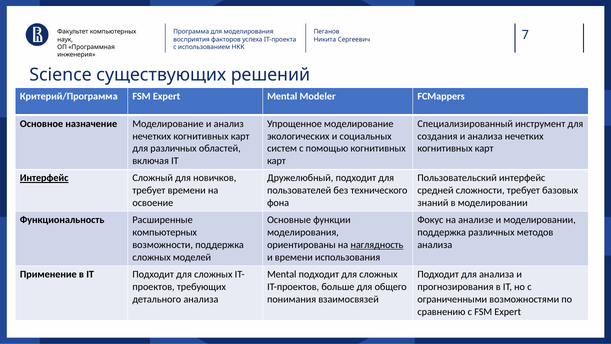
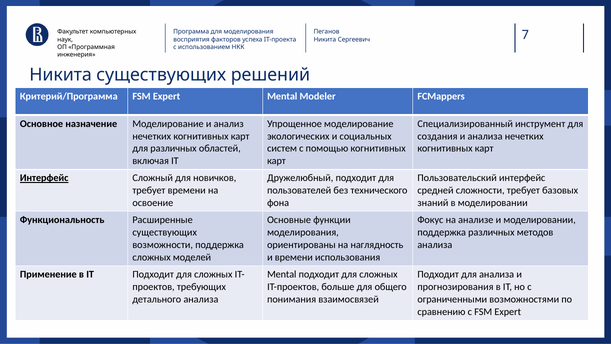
Science at (61, 75): Science -> Никита
компьютерных at (165, 232): компьютерных -> существующих
наглядность underline: present -> none
